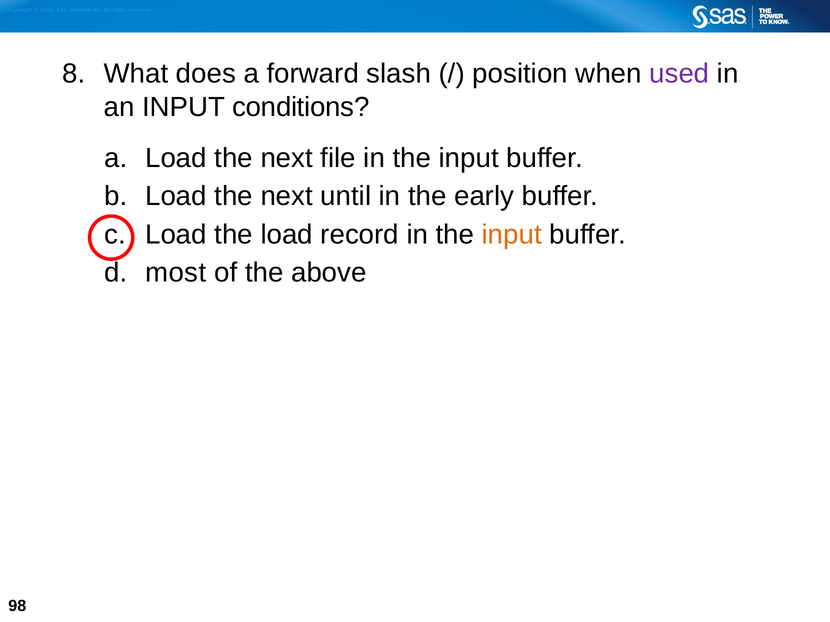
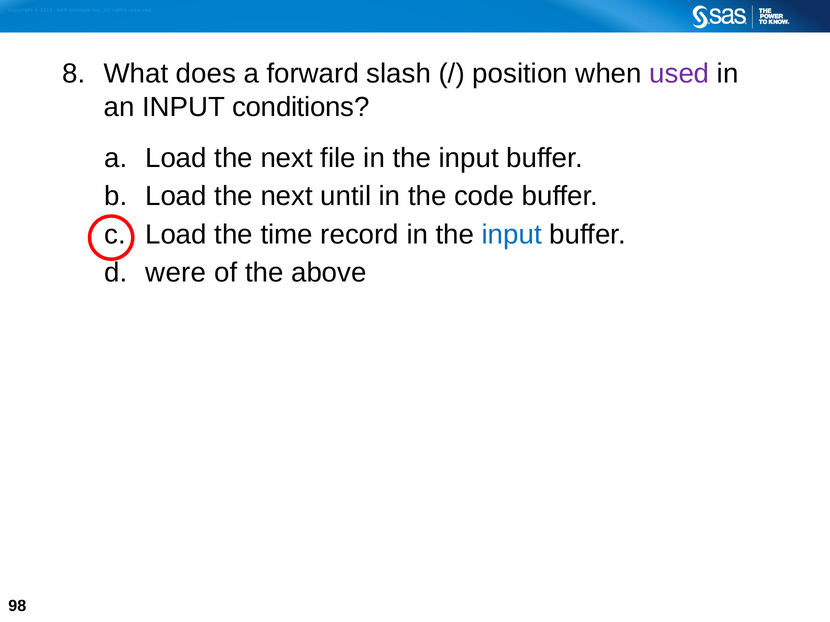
early: early -> code
the load: load -> time
input at (512, 235) colour: orange -> blue
most: most -> were
